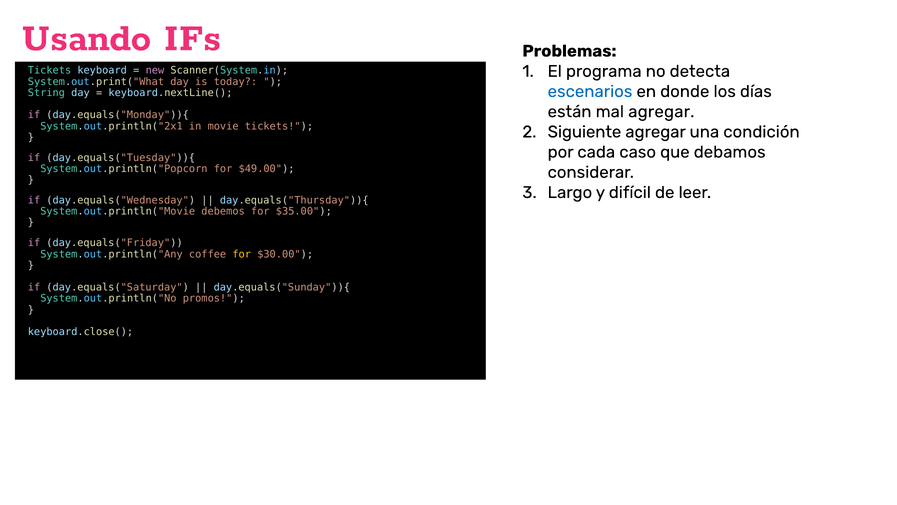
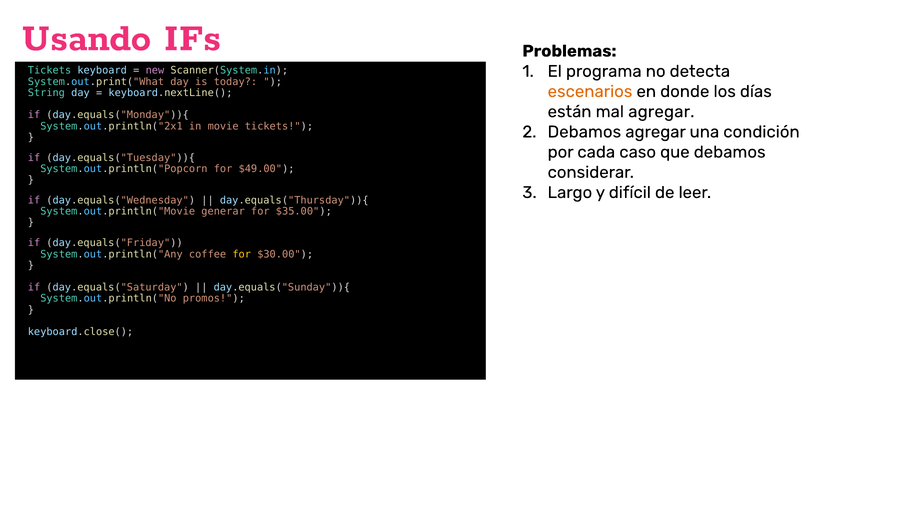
escenarios colour: blue -> orange
Siguiente at (584, 132): Siguiente -> Debamos
debemos: debemos -> generar
